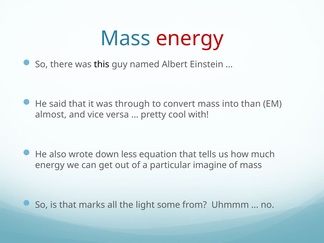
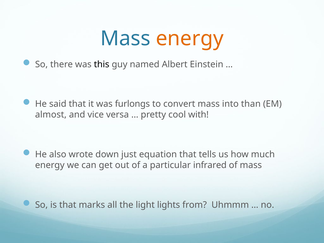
energy at (190, 39) colour: red -> orange
through: through -> furlongs
less: less -> just
imagine: imagine -> infrared
some: some -> lights
